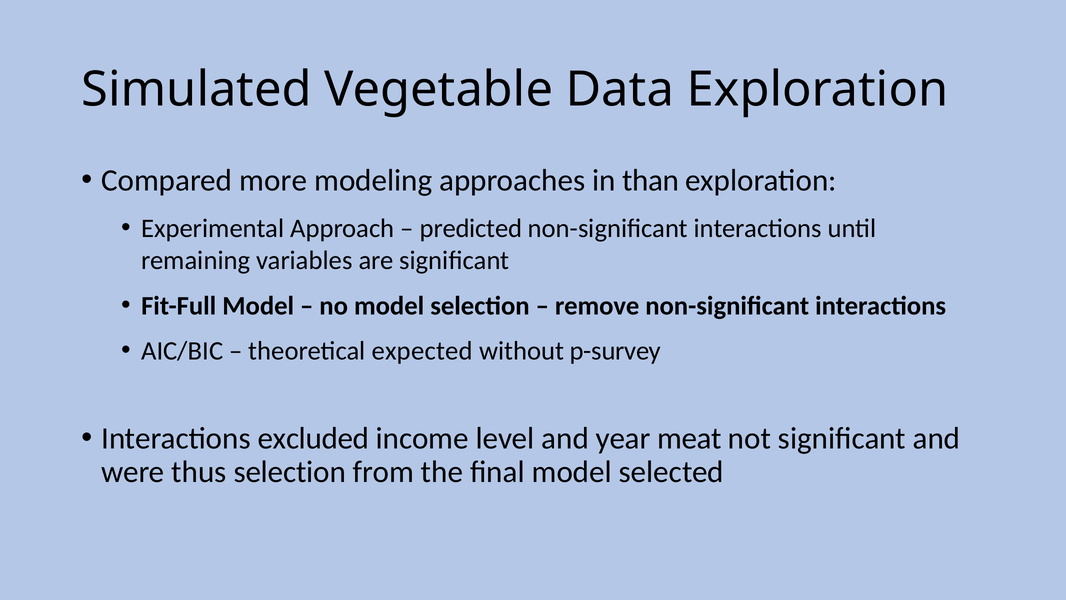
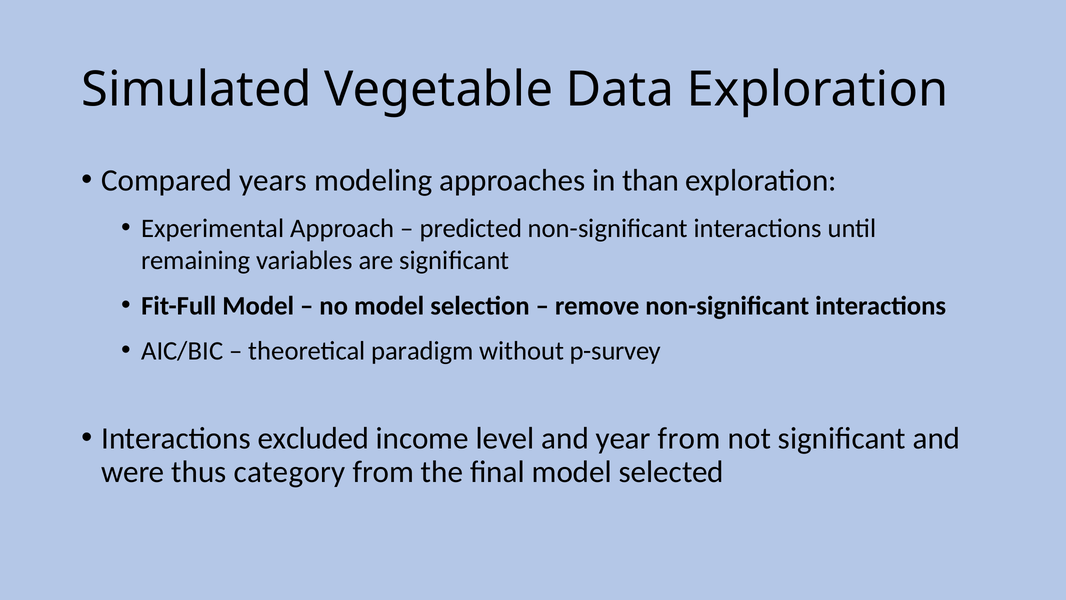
more: more -> years
expected: expected -> paradigm
year meat: meat -> from
thus selection: selection -> category
